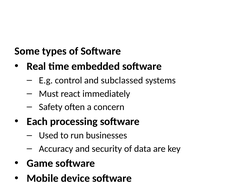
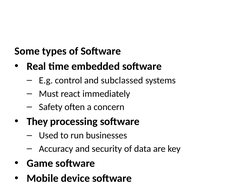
Each: Each -> They
